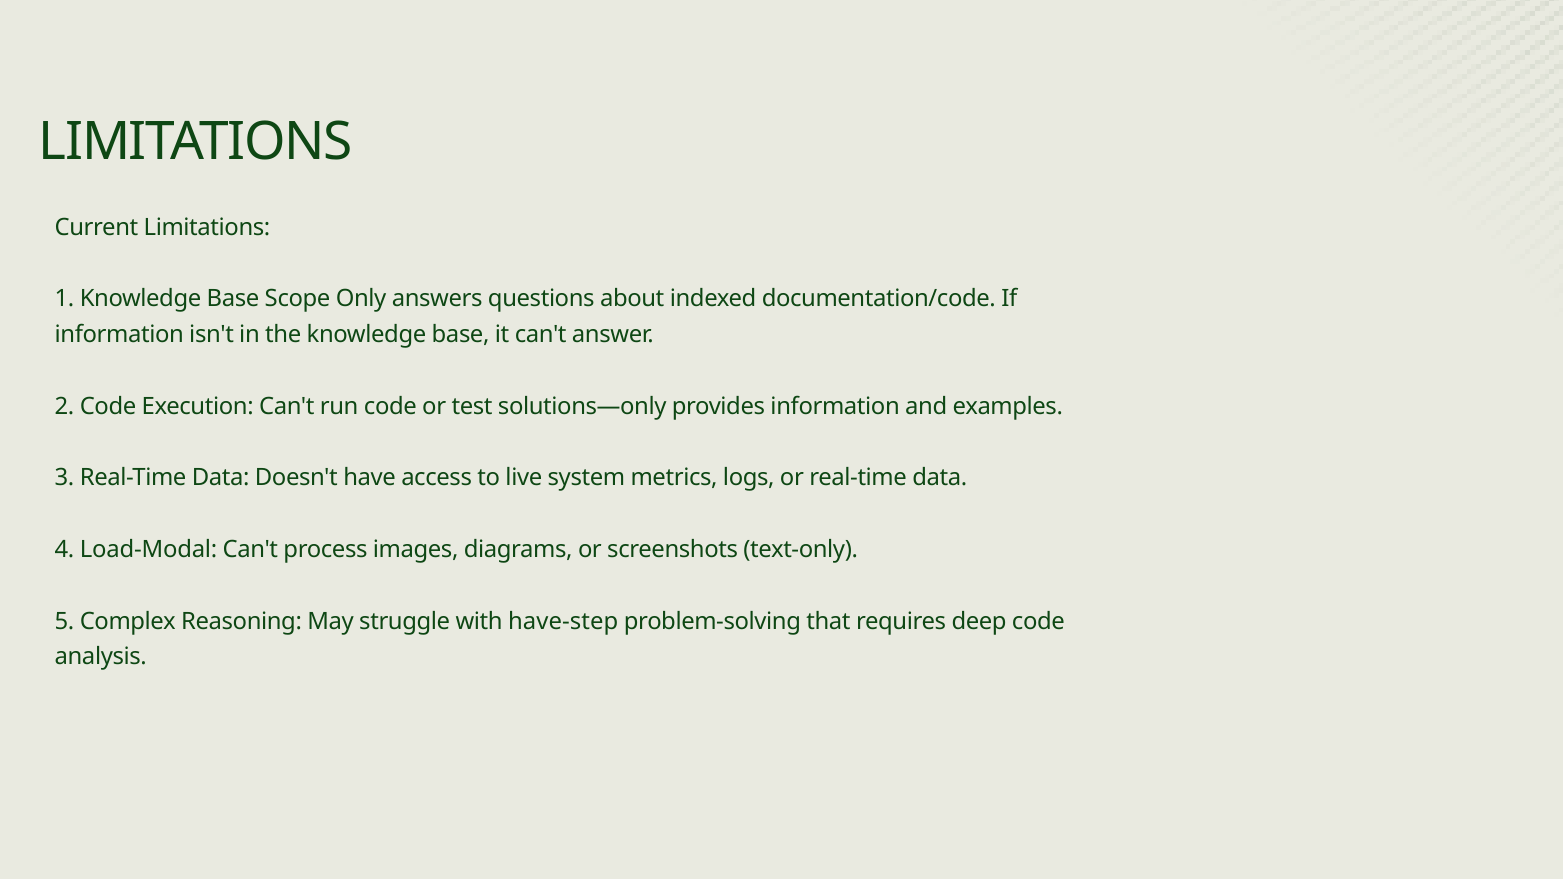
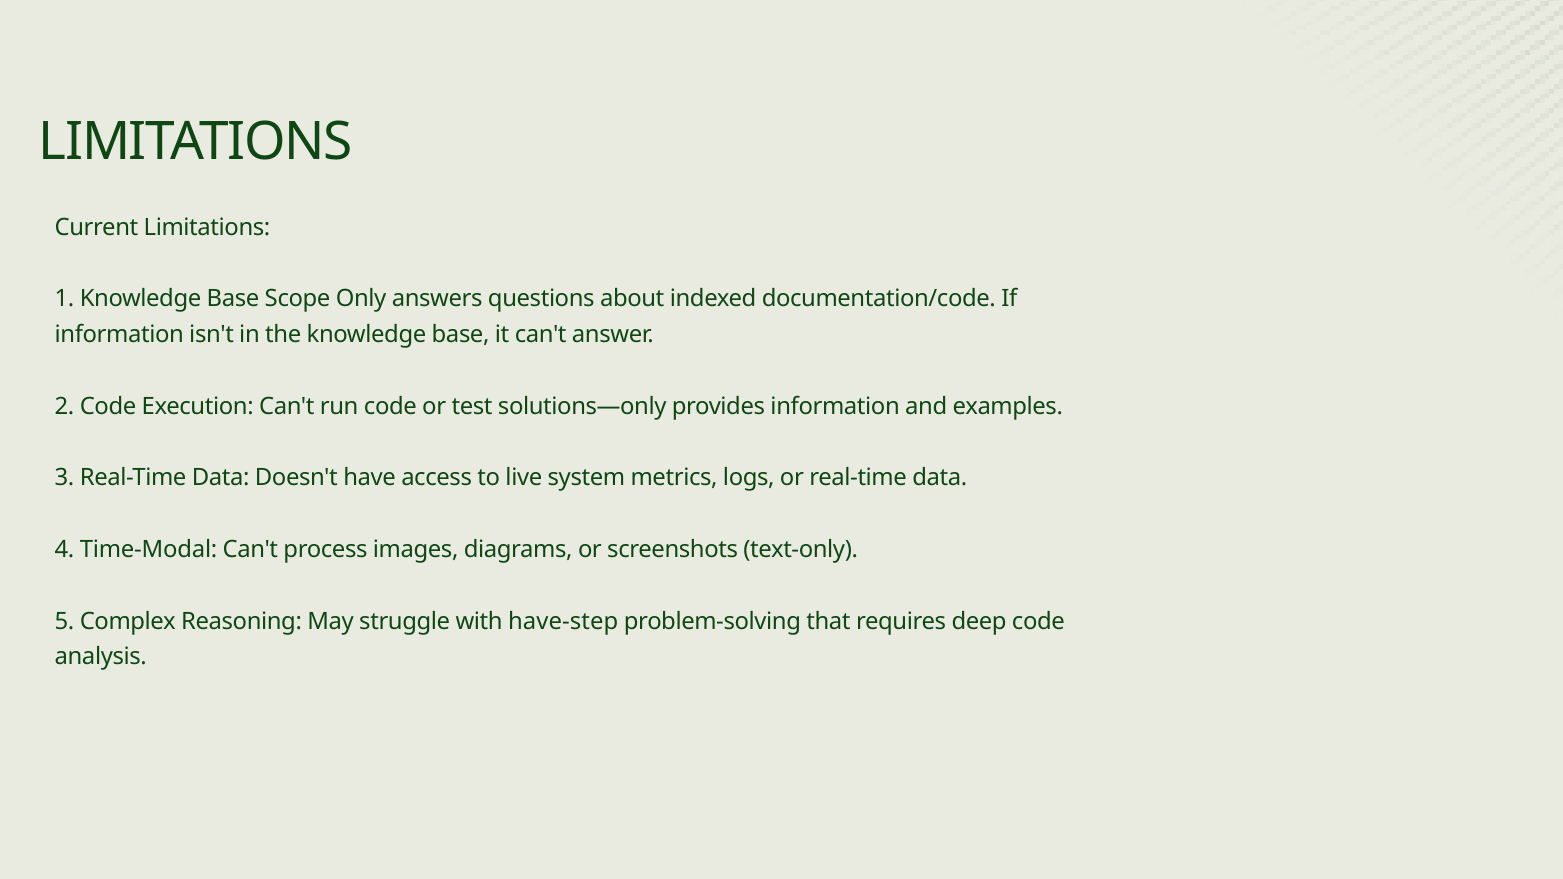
Load-Modal: Load-Modal -> Time-Modal
